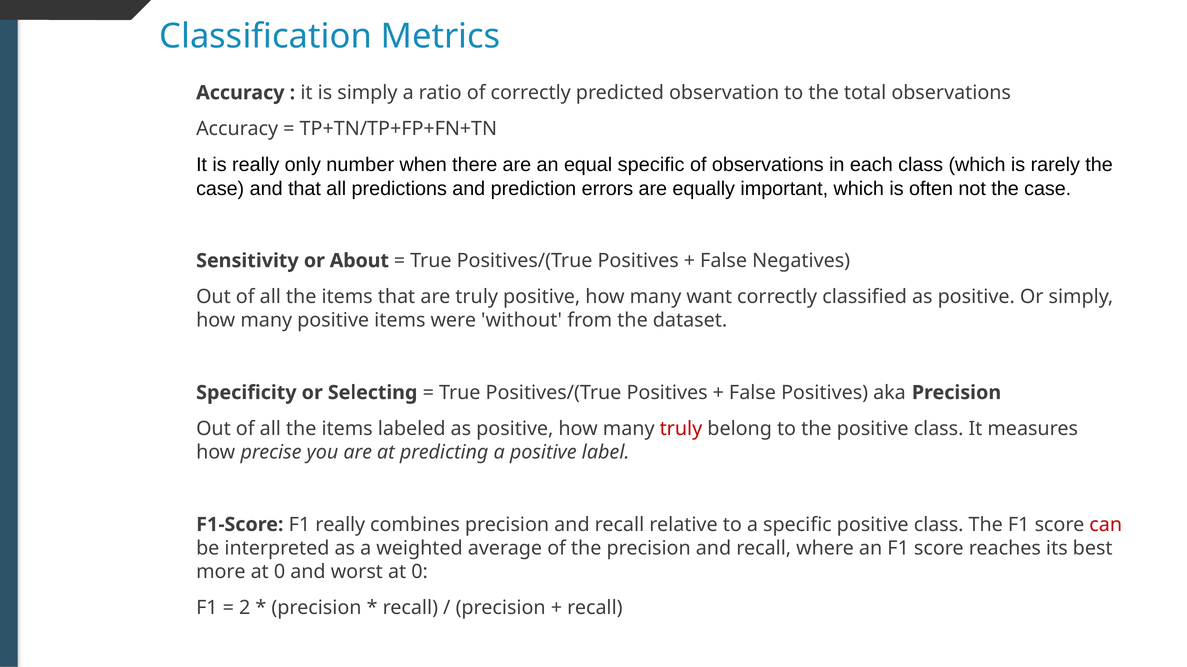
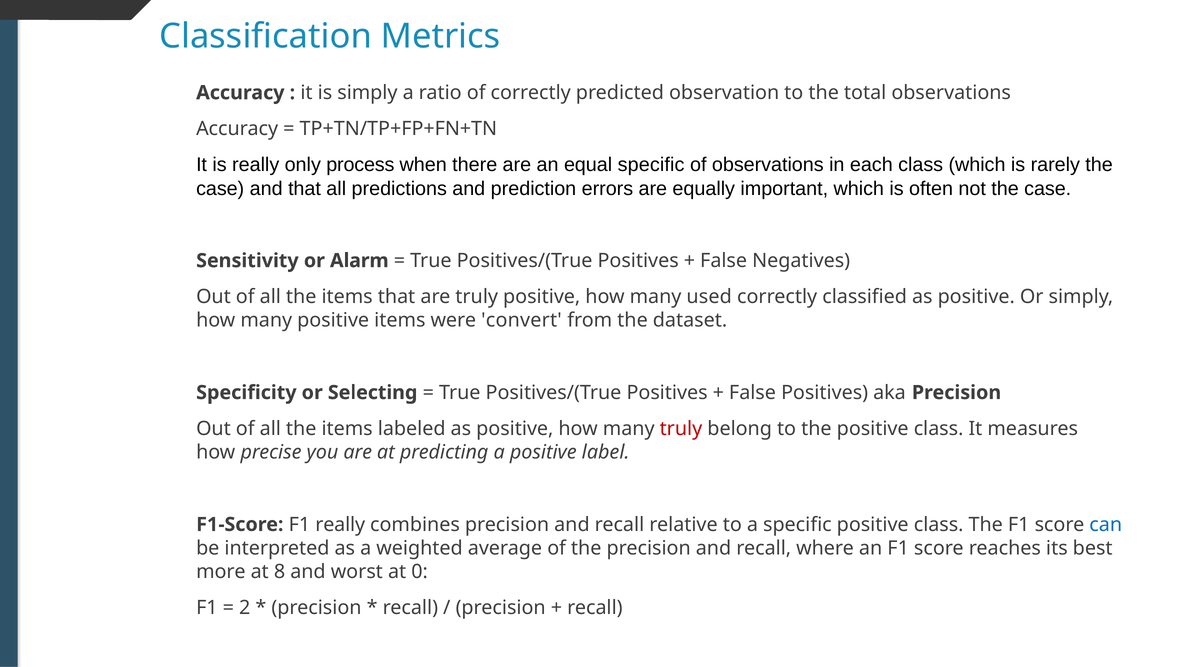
number: number -> process
About: About -> Alarm
want: want -> used
without: without -> convert
can colour: red -> blue
0 at (280, 572): 0 -> 8
